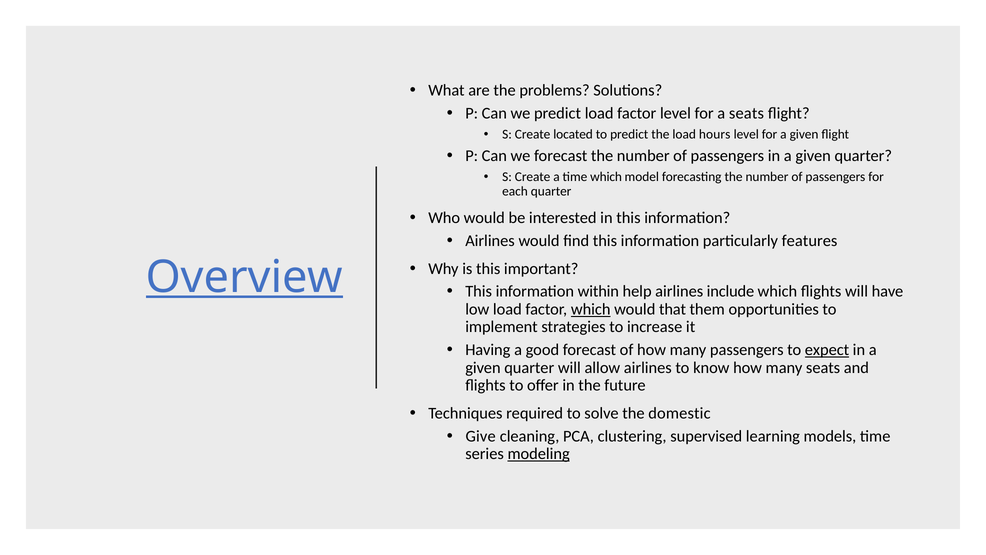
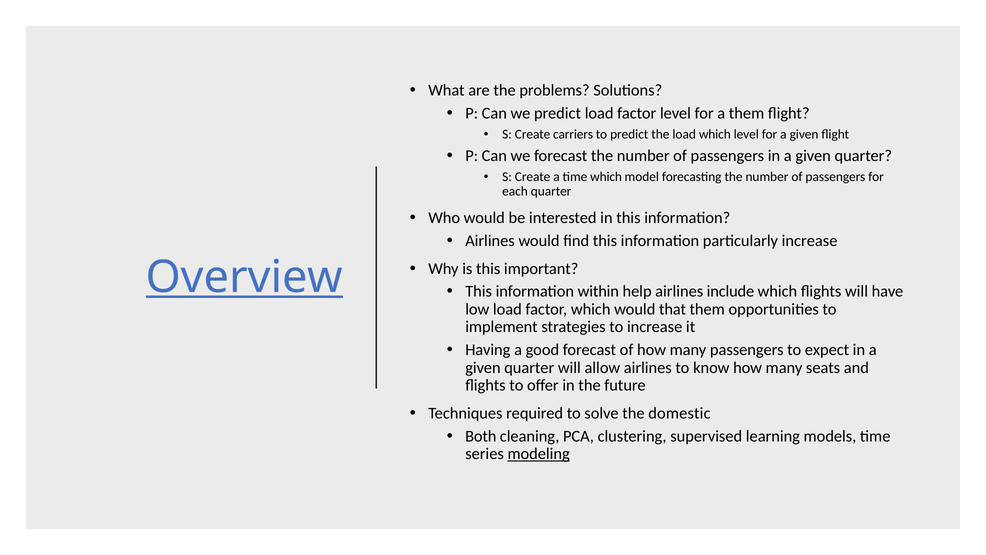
a seats: seats -> them
located: located -> carriers
load hours: hours -> which
particularly features: features -> increase
which at (591, 309) underline: present -> none
expect underline: present -> none
Give: Give -> Both
